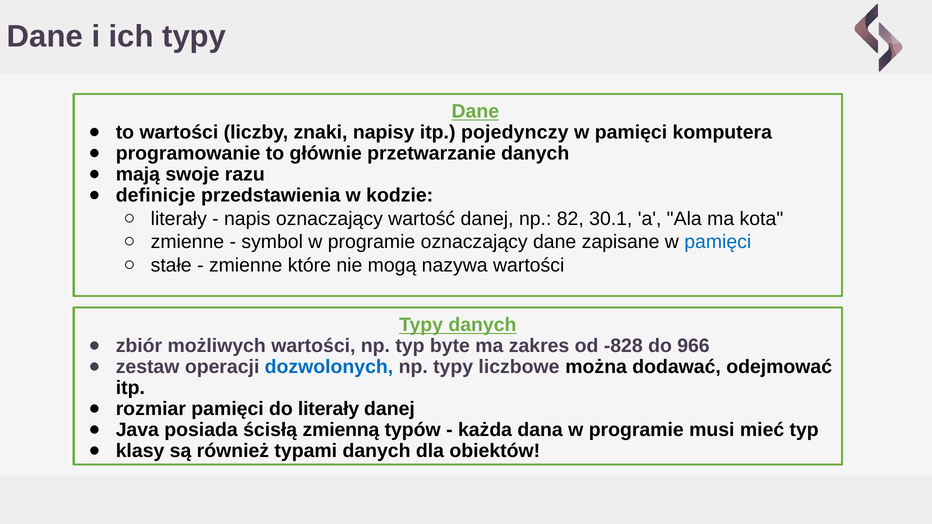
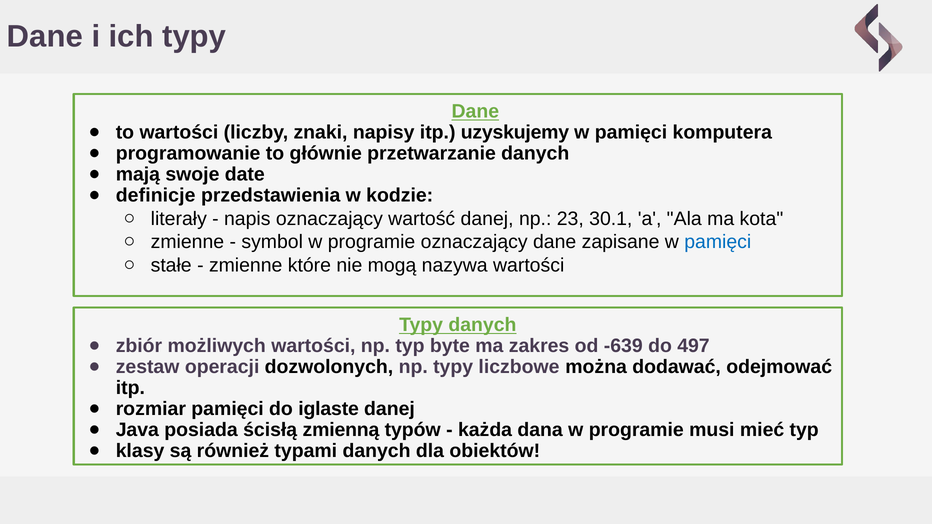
pojedynczy: pojedynczy -> uzyskujemy
razu: razu -> date
82: 82 -> 23
-828: -828 -> -639
966: 966 -> 497
dozwolonych colour: blue -> black
do literały: literały -> iglaste
